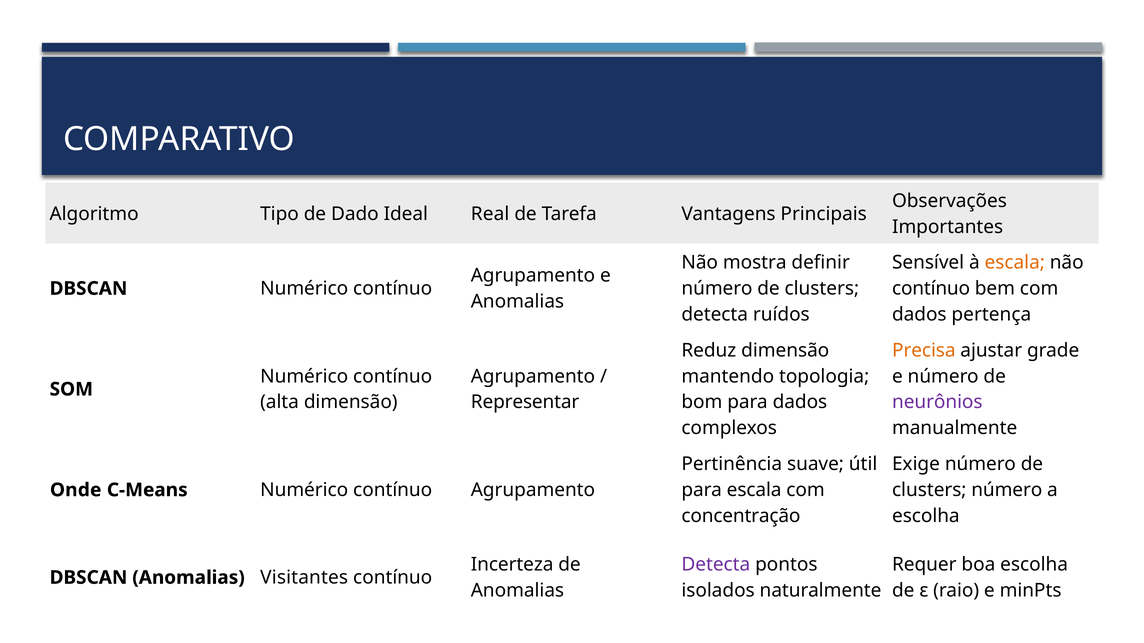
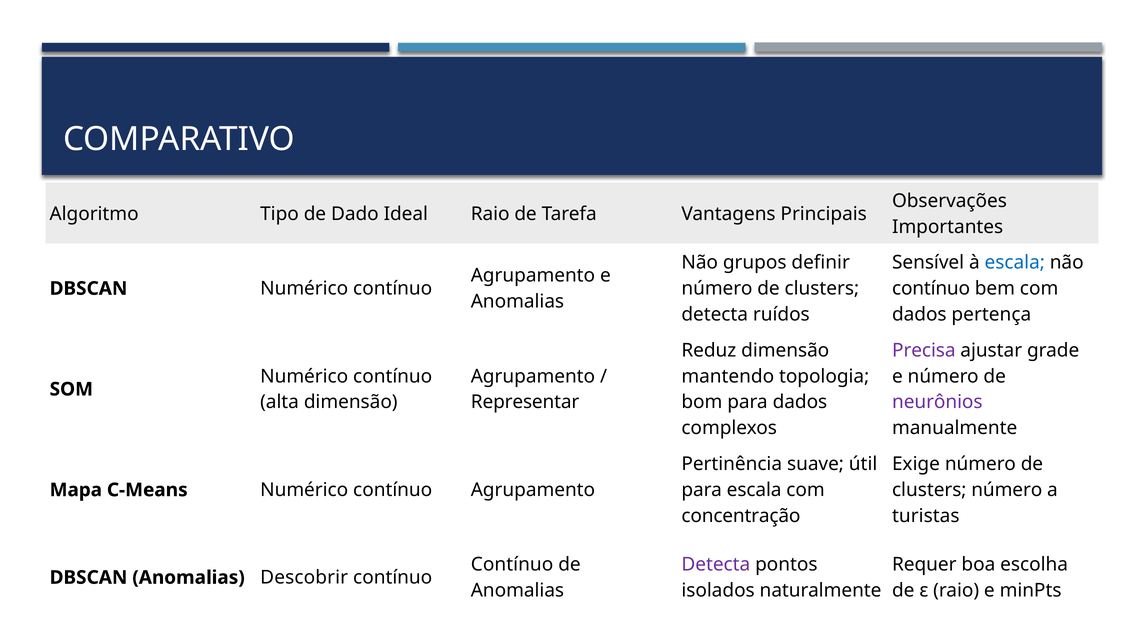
Ideal Real: Real -> Raio
mostra: mostra -> grupos
escala at (1015, 263) colour: orange -> blue
Precisa colour: orange -> purple
Onde: Onde -> Mapa
escolha at (926, 516): escolha -> turistas
Incerteza at (512, 565): Incerteza -> Contínuo
Visitantes: Visitantes -> Descobrir
